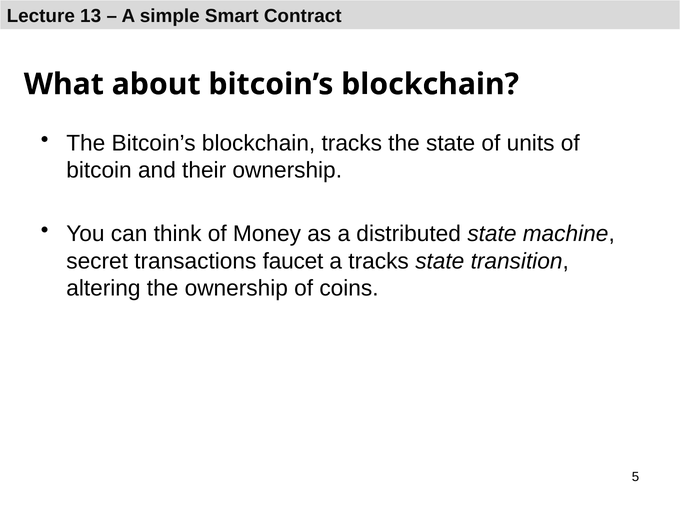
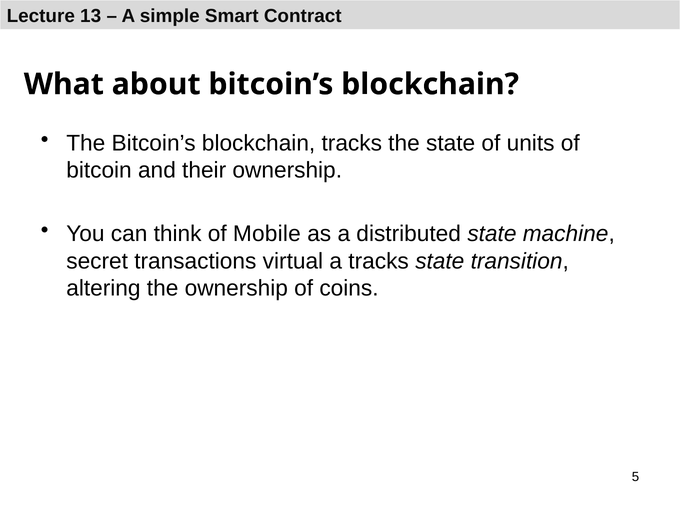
Money: Money -> Mobile
faucet: faucet -> virtual
